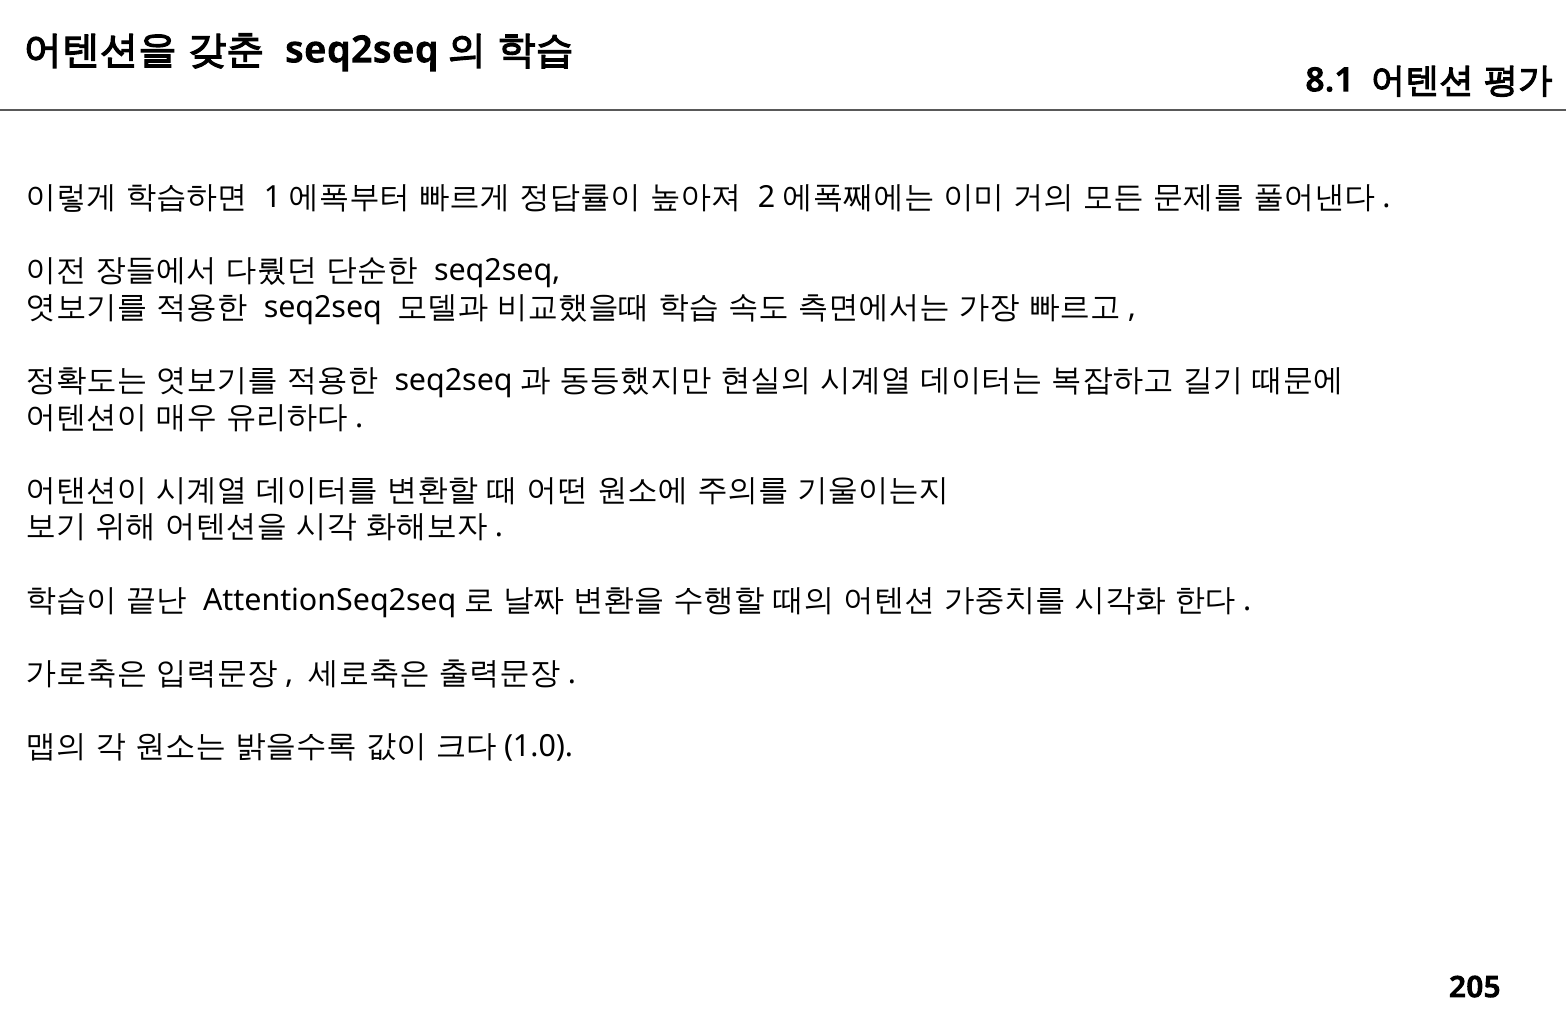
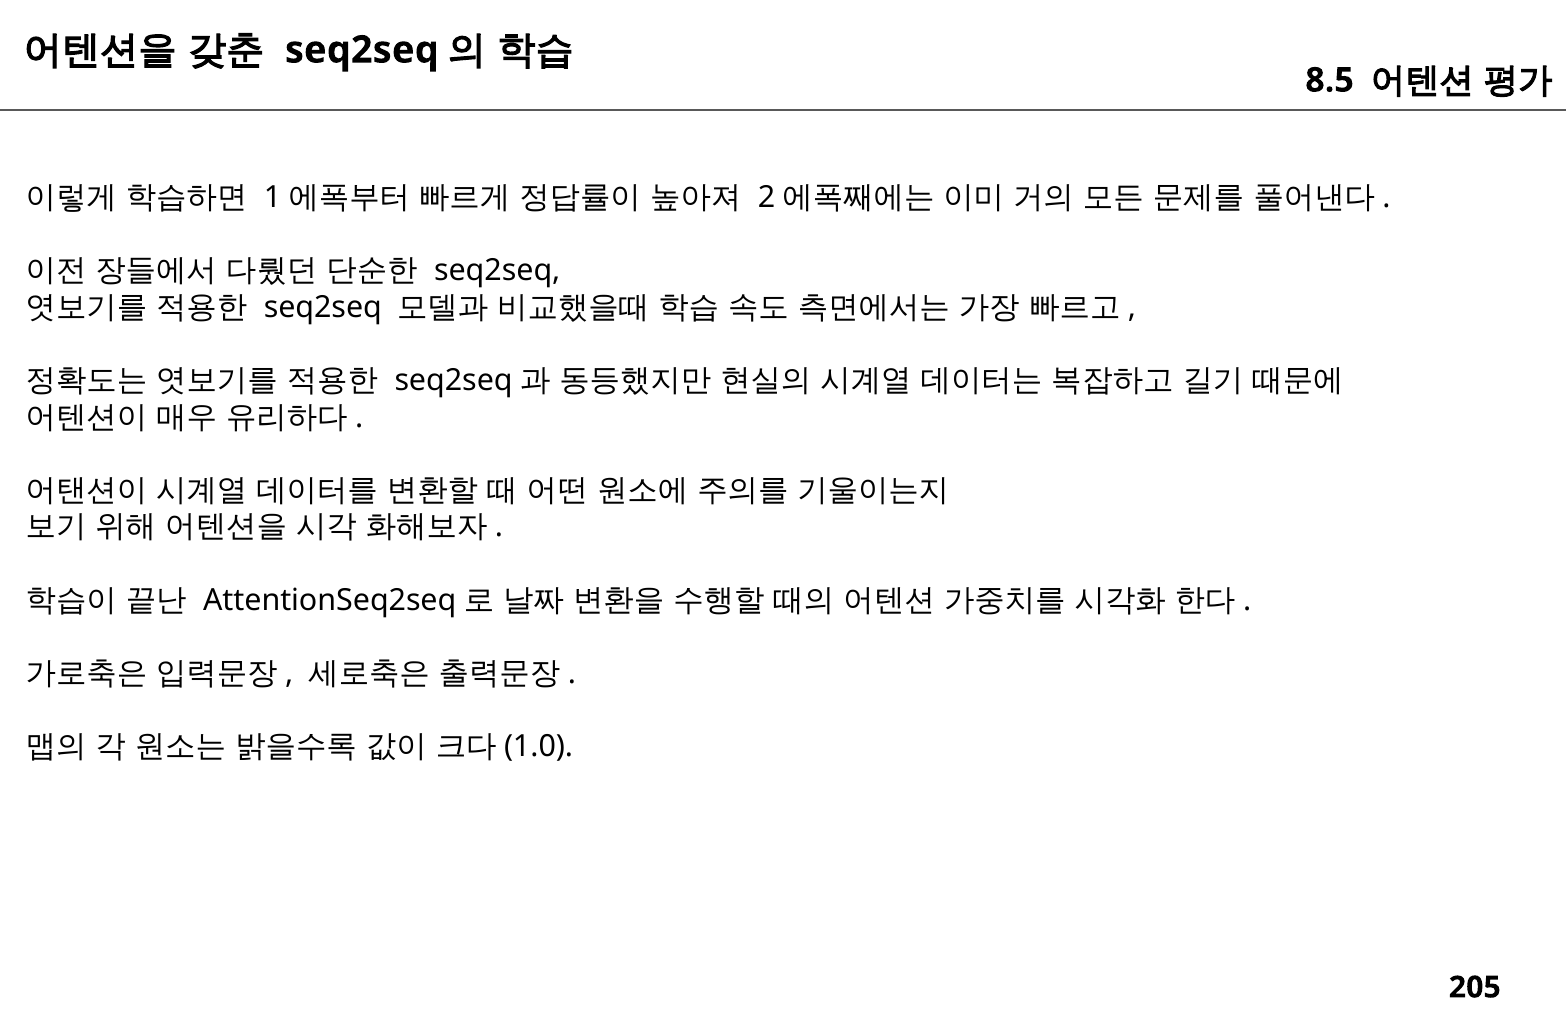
8.1: 8.1 -> 8.5
